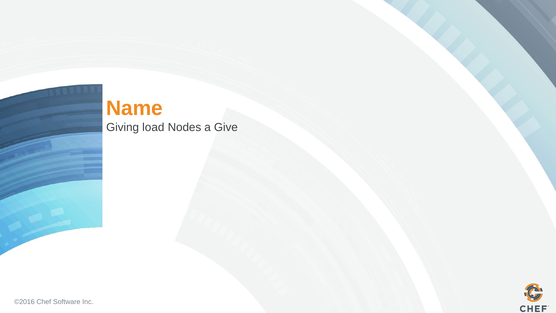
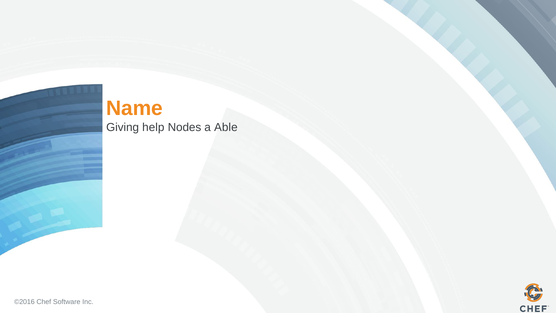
load: load -> help
Give: Give -> Able
